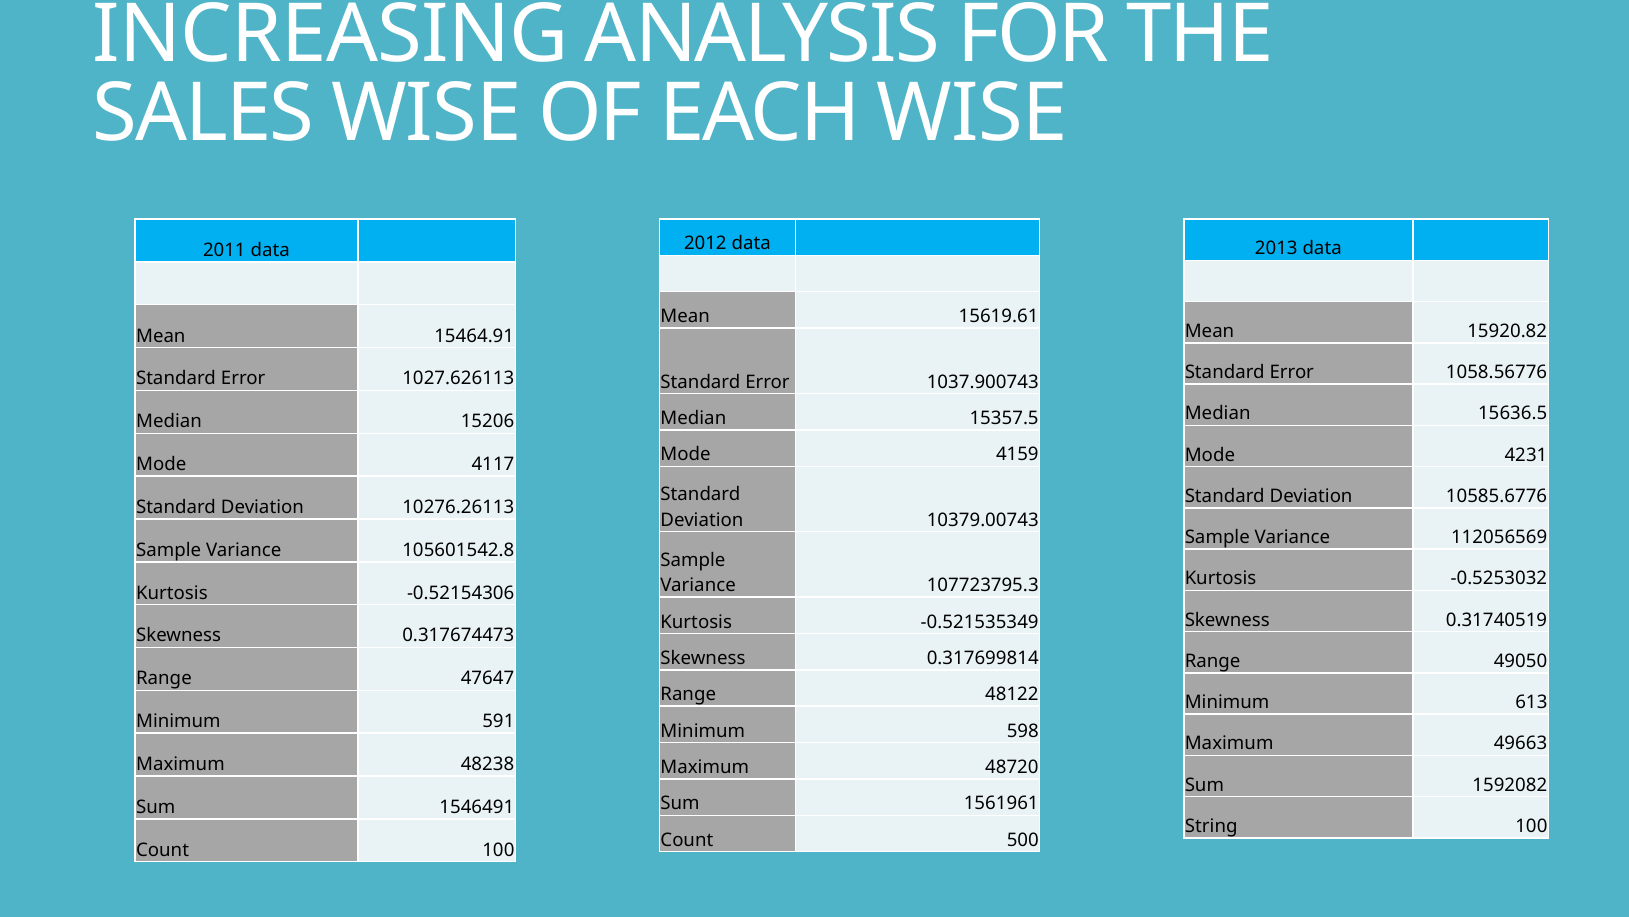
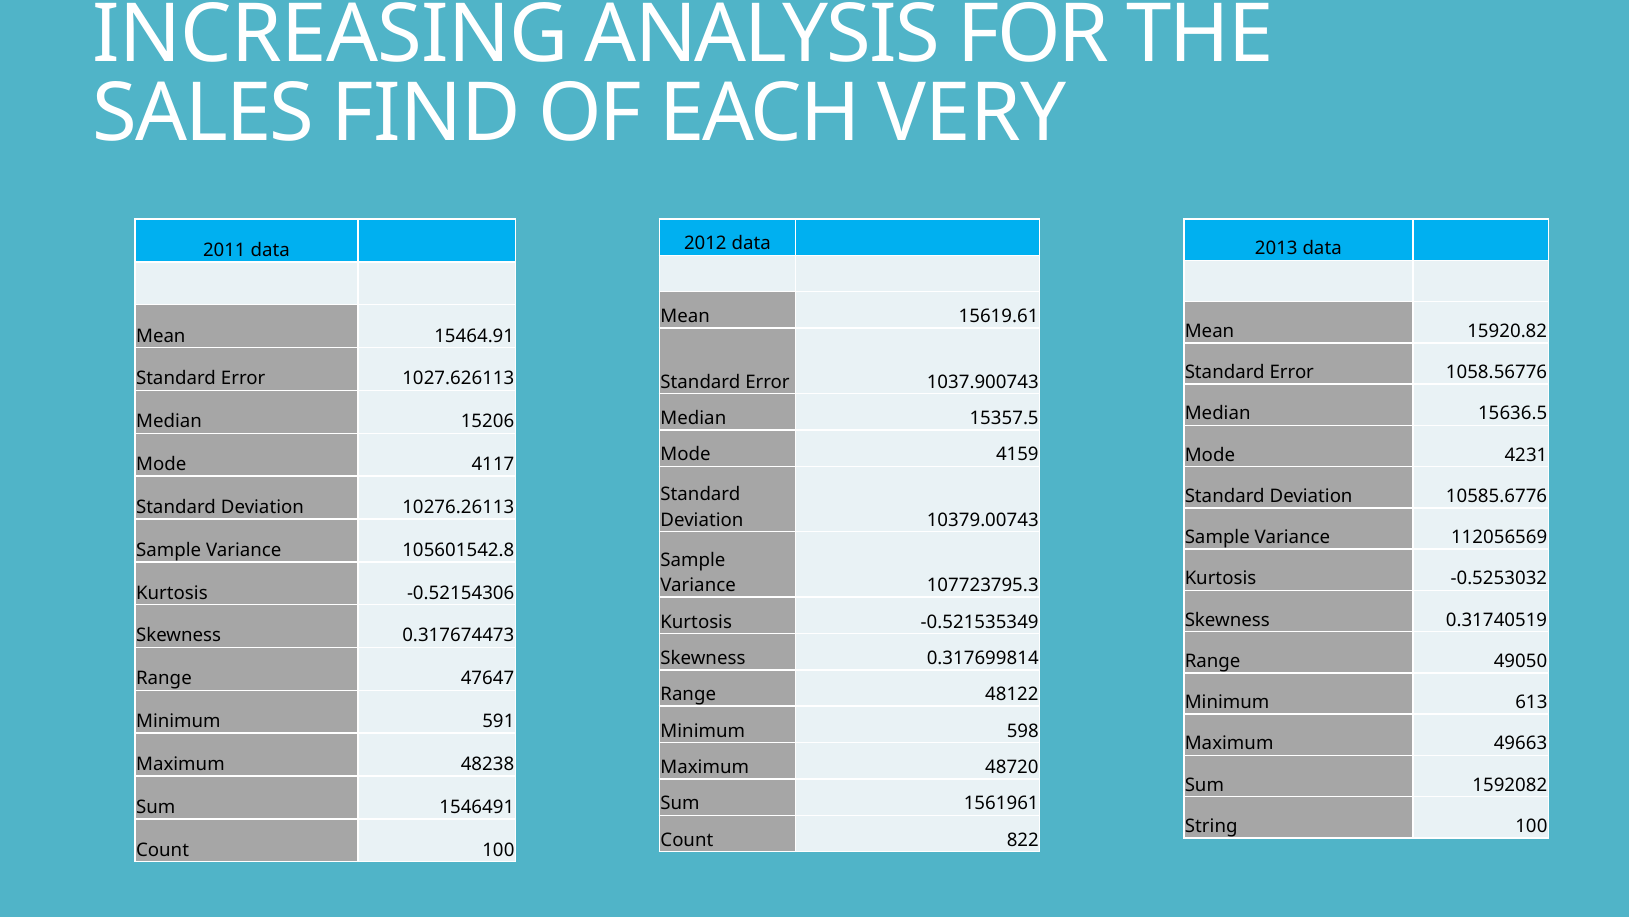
SALES WISE: WISE -> FIND
EACH WISE: WISE -> VERY
500: 500 -> 822
